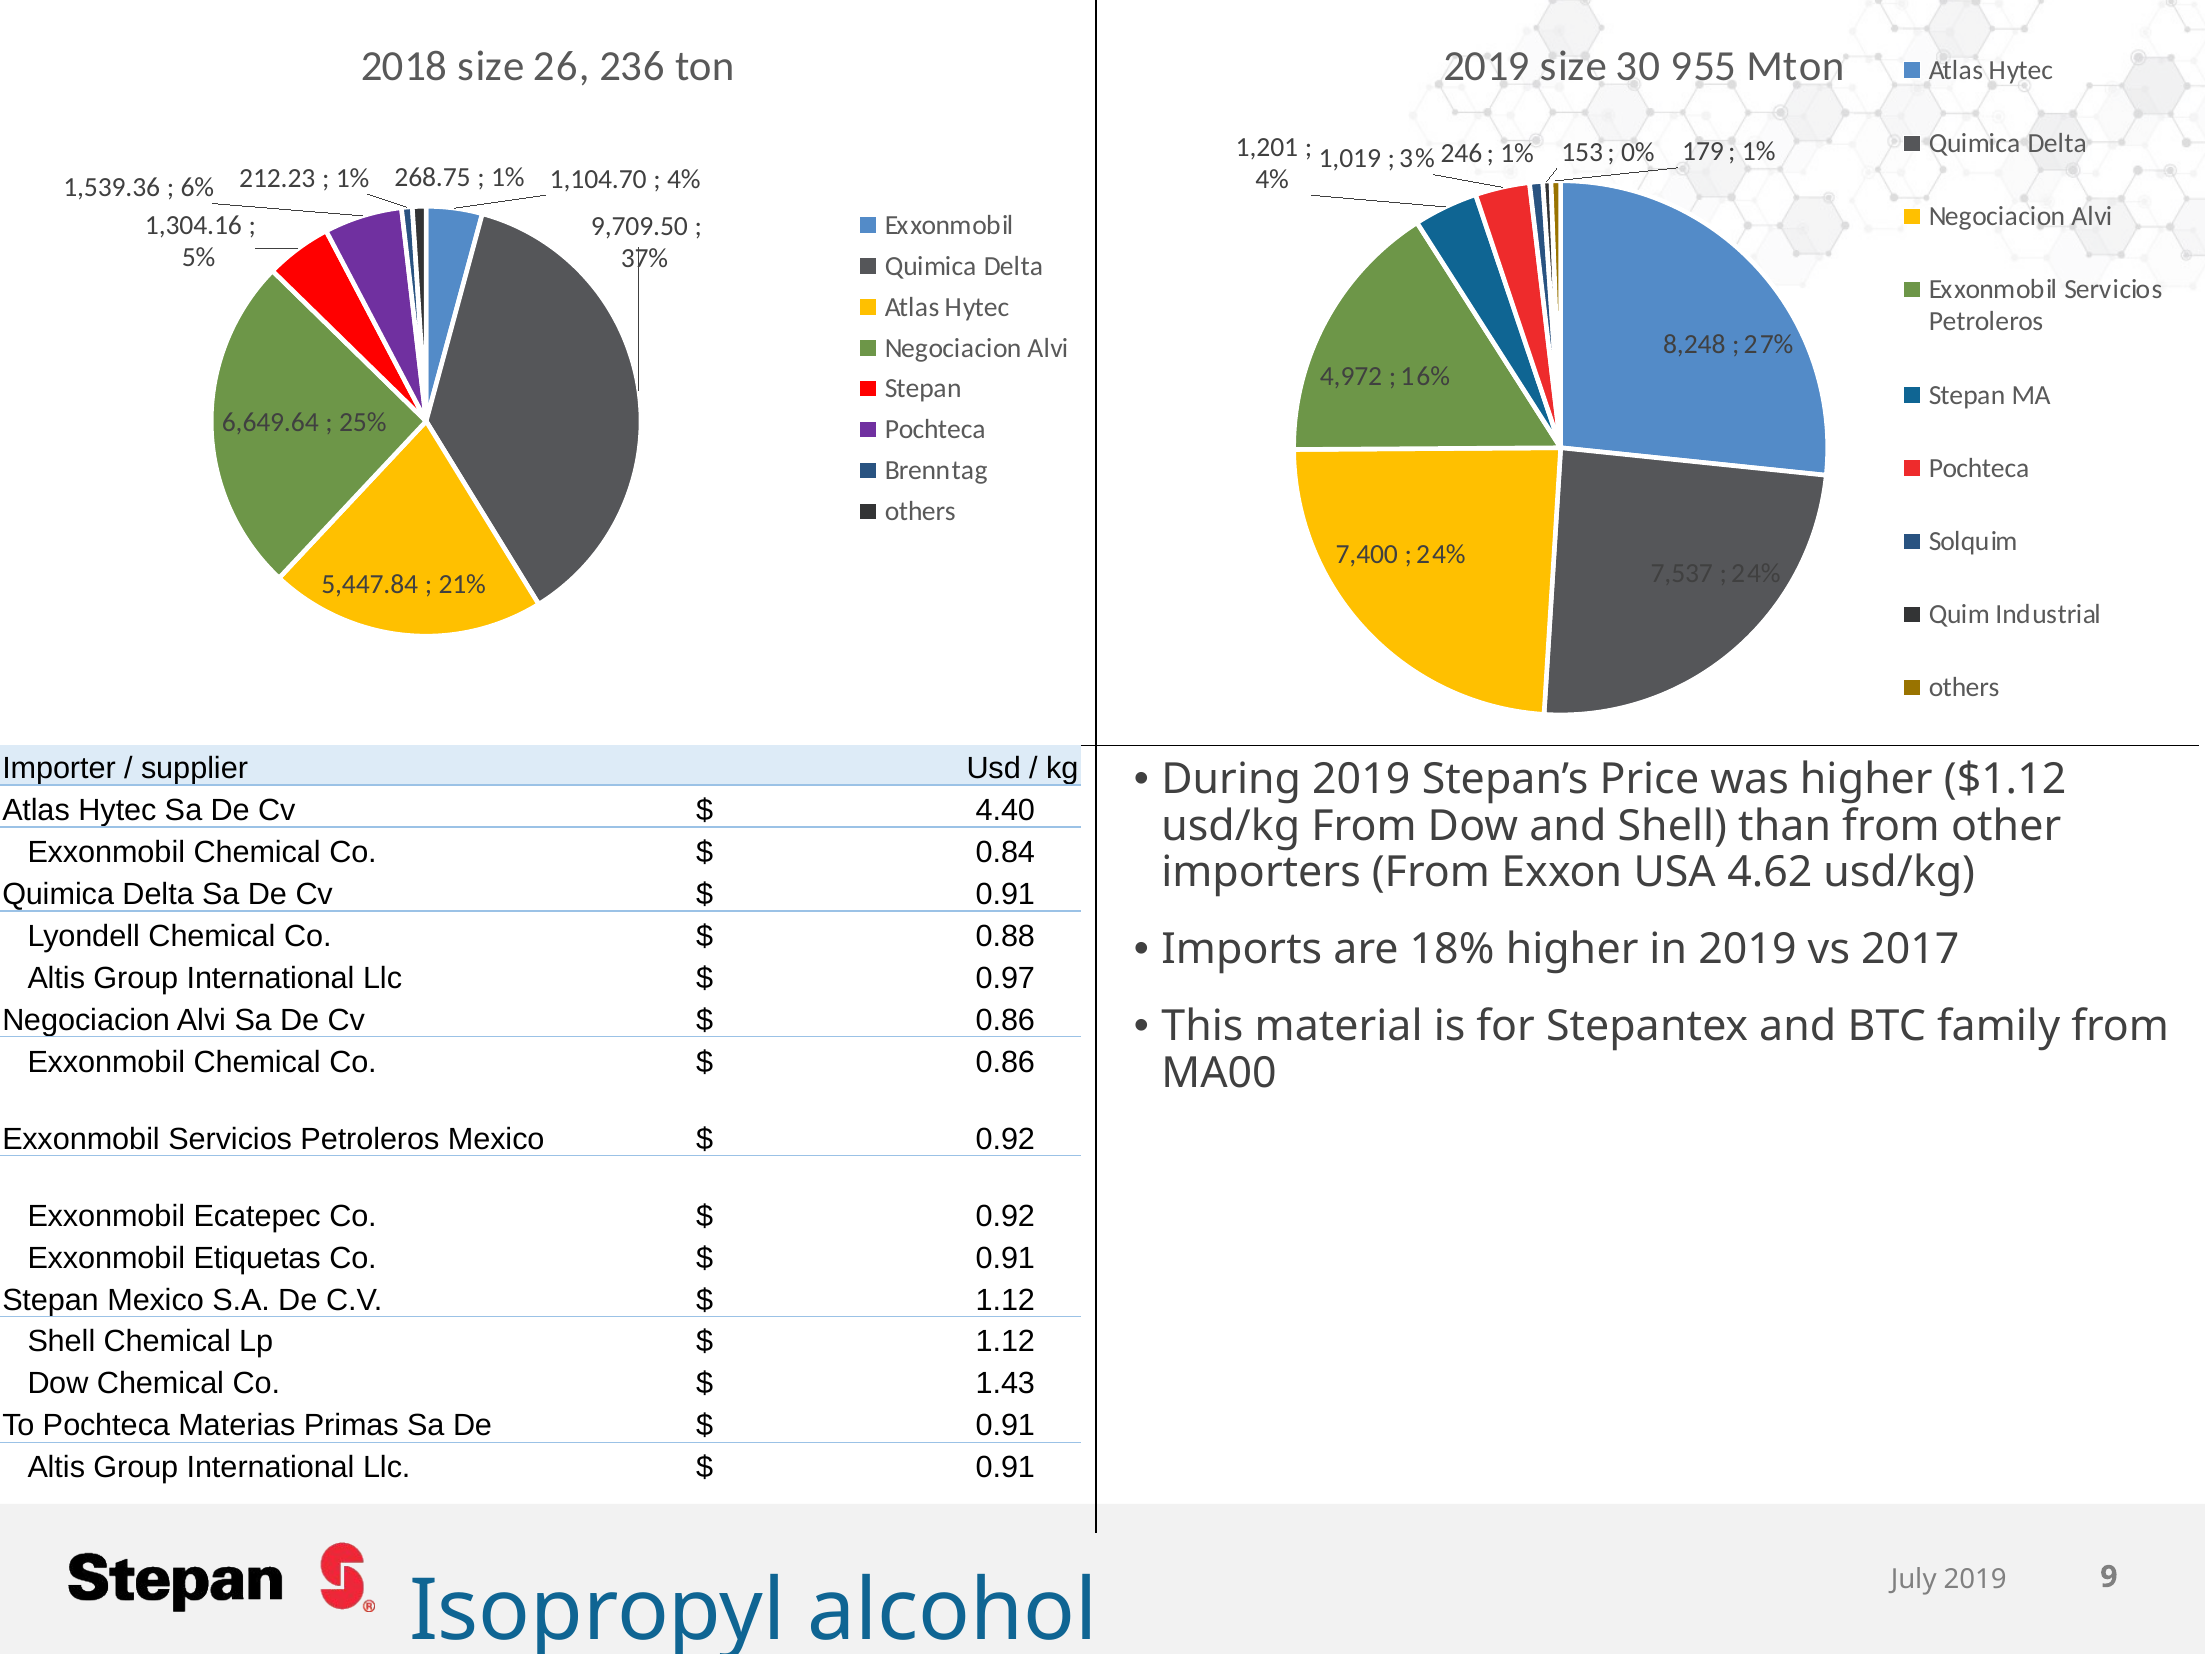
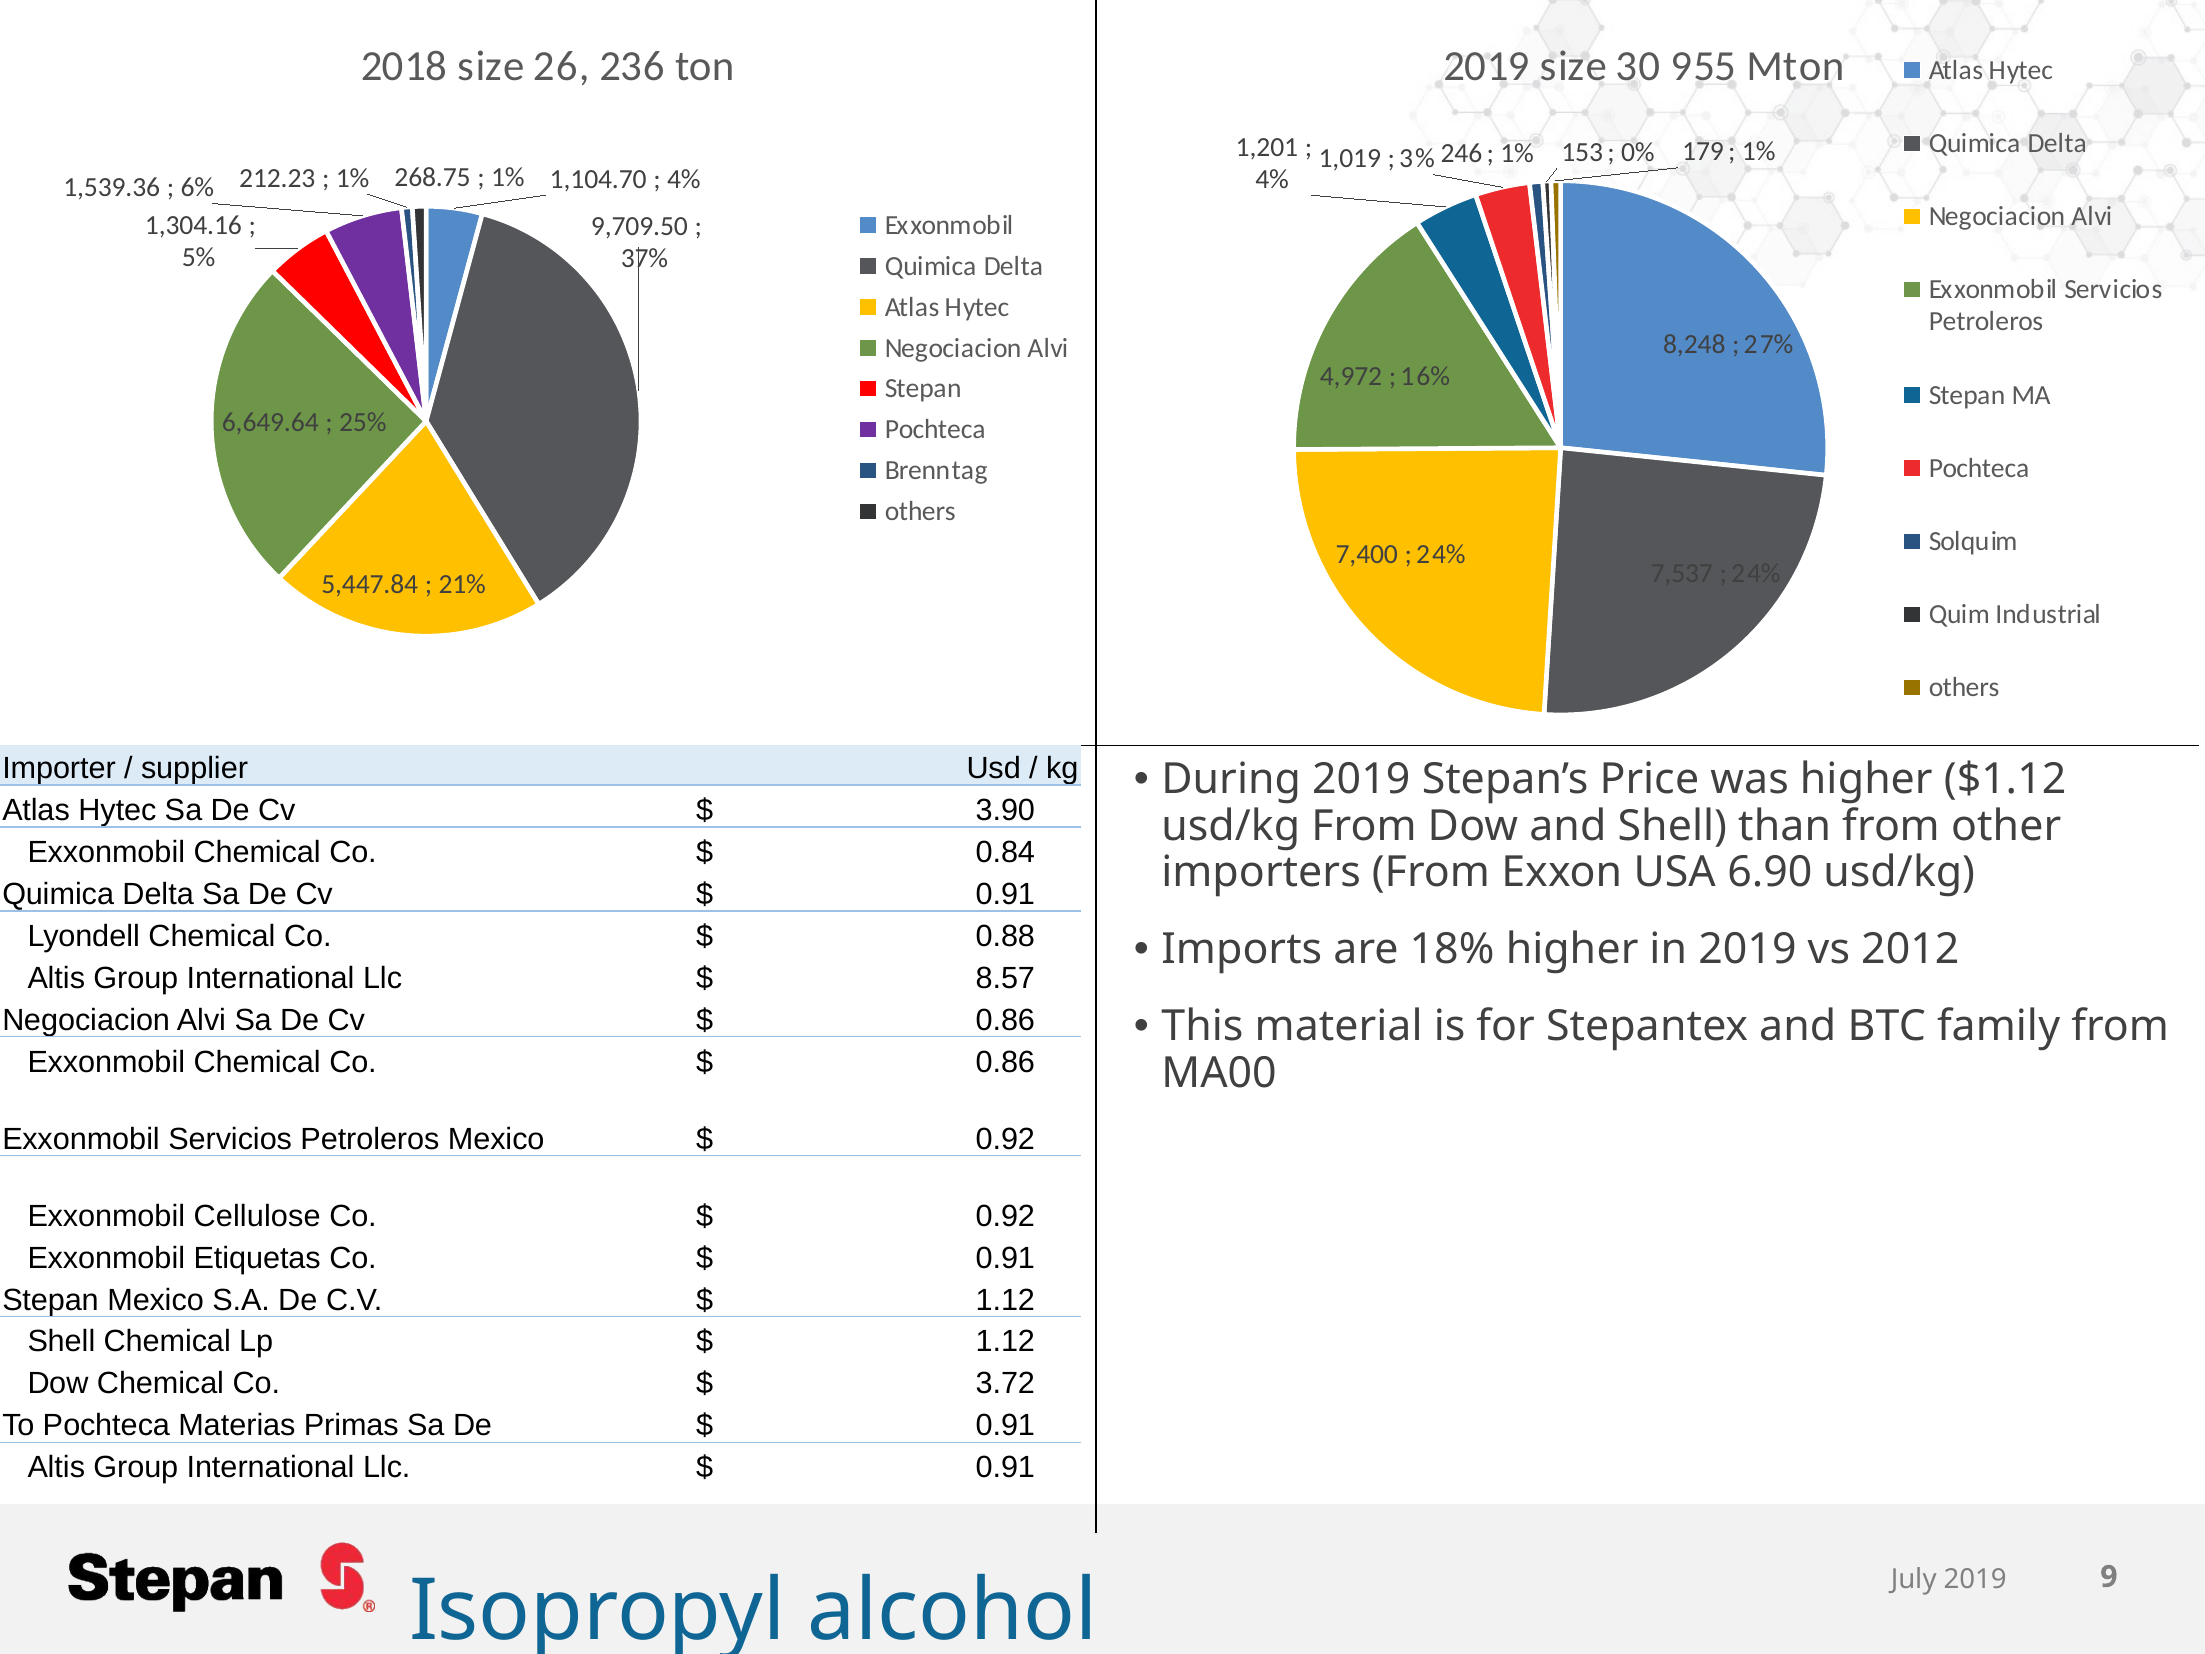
4.40: 4.40 -> 3.90
4.62: 4.62 -> 6.90
2017: 2017 -> 2012
0.97: 0.97 -> 8.57
Ecatepec: Ecatepec -> Cellulose
1.43: 1.43 -> 3.72
